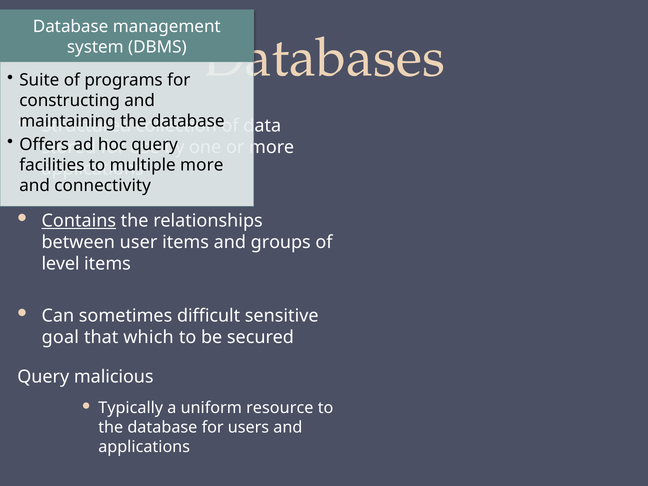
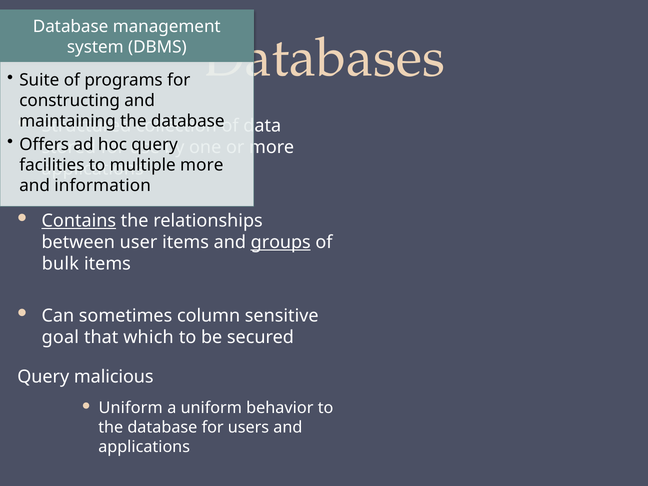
connectivity: connectivity -> information
groups underline: none -> present
level: level -> bulk
difficult: difficult -> column
Typically at (131, 408): Typically -> Uniform
resource: resource -> behavior
